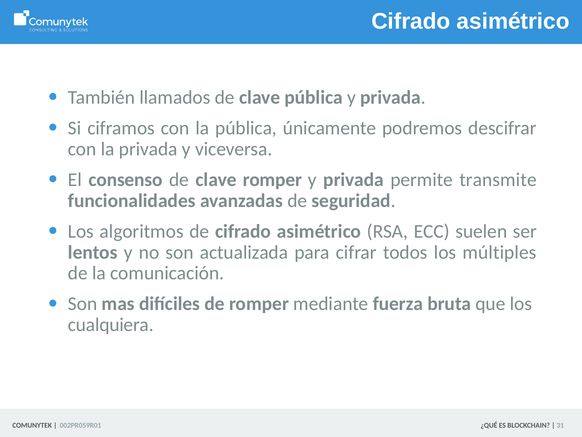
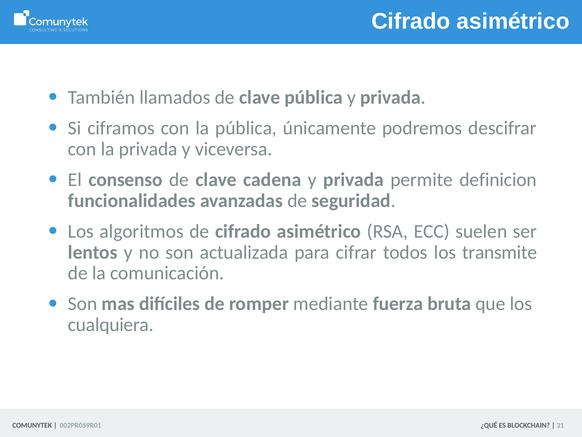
clave romper: romper -> cadena
transmite: transmite -> definicion
múltiples: múltiples -> transmite
